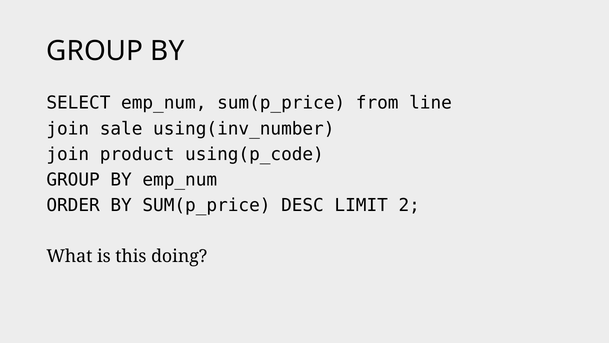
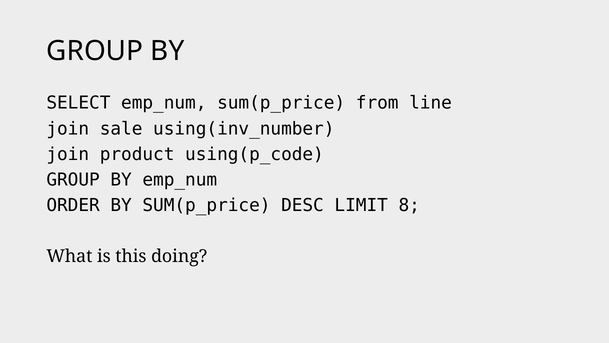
2: 2 -> 8
